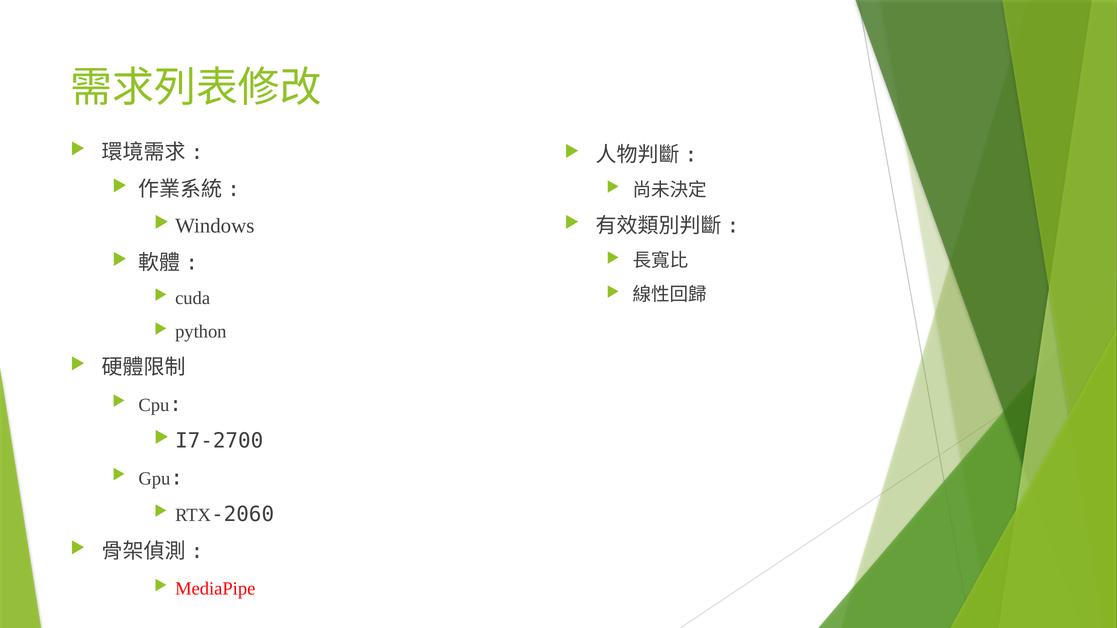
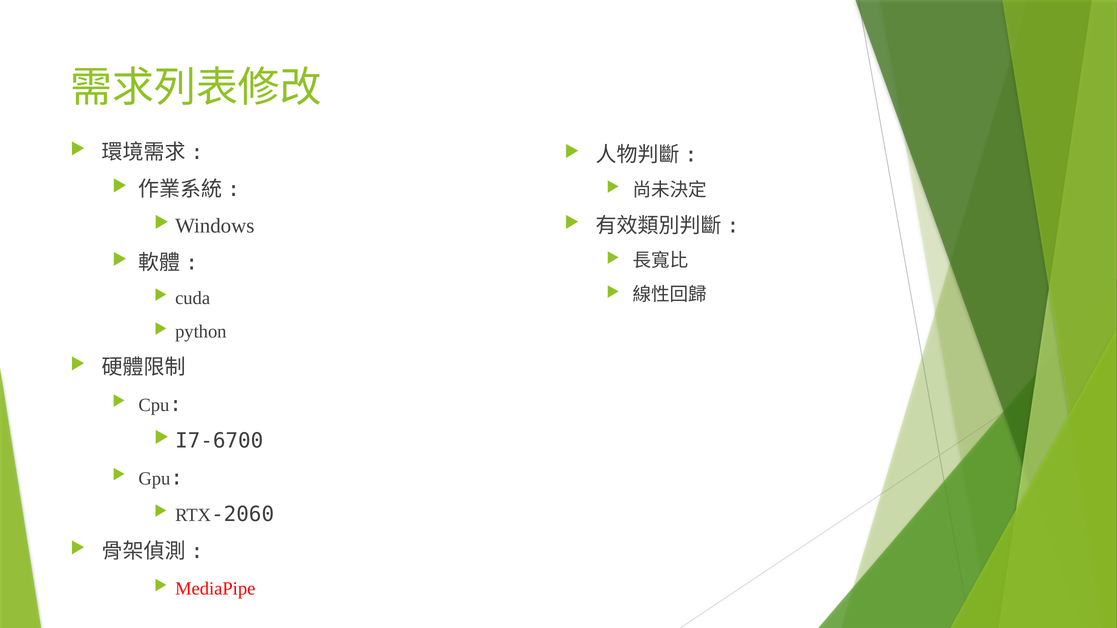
I7-2700: I7-2700 -> I7-6700
